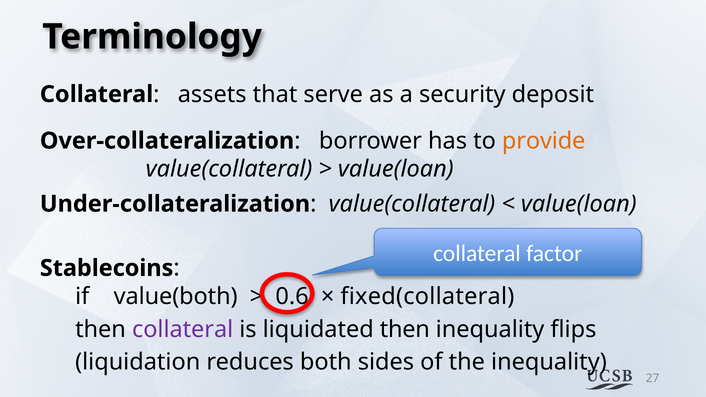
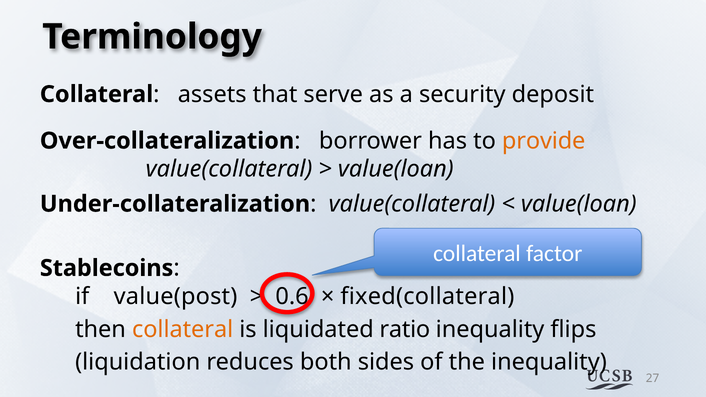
value(both: value(both -> value(post
collateral at (183, 329) colour: purple -> orange
liquidated then: then -> ratio
